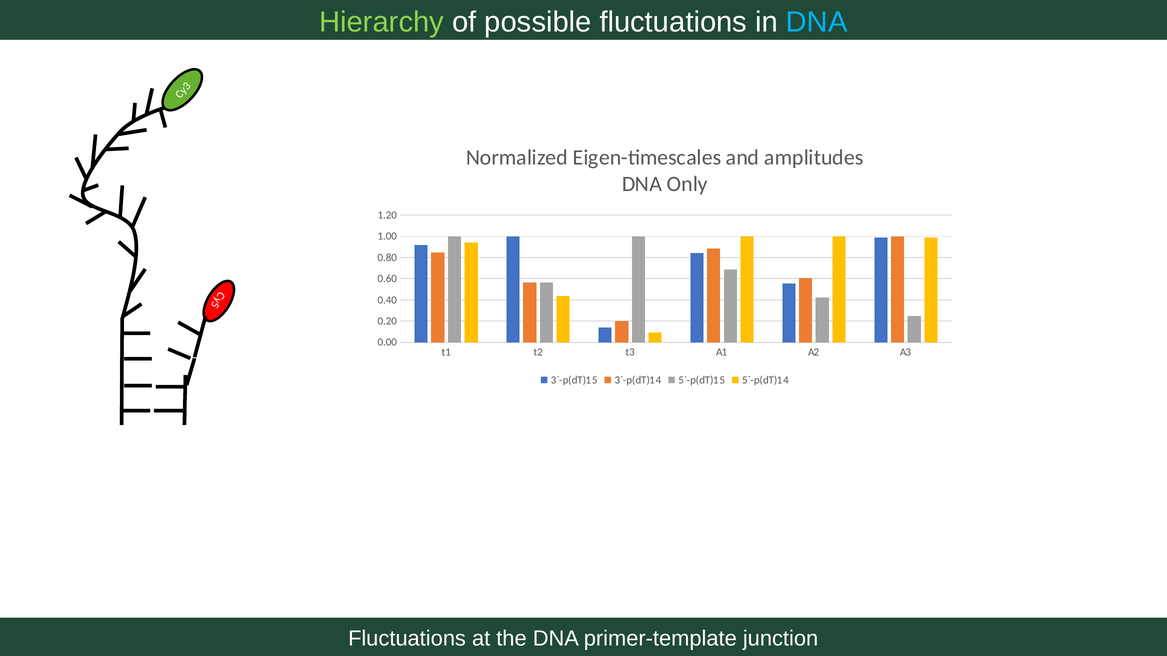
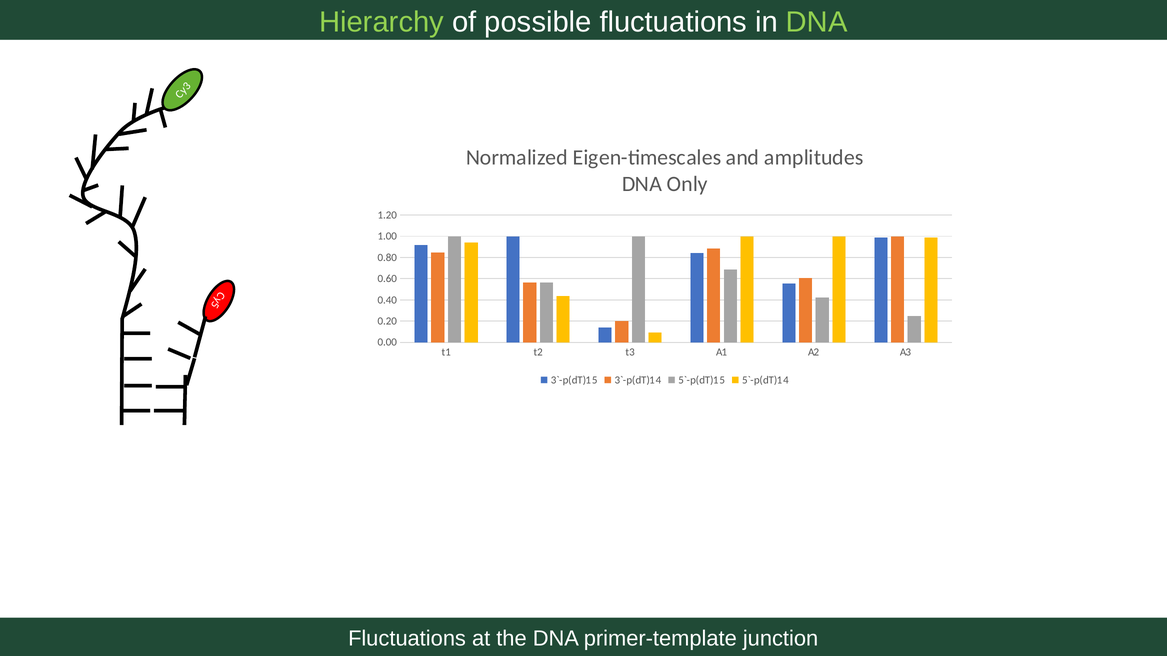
DNA at (817, 22) colour: light blue -> light green
